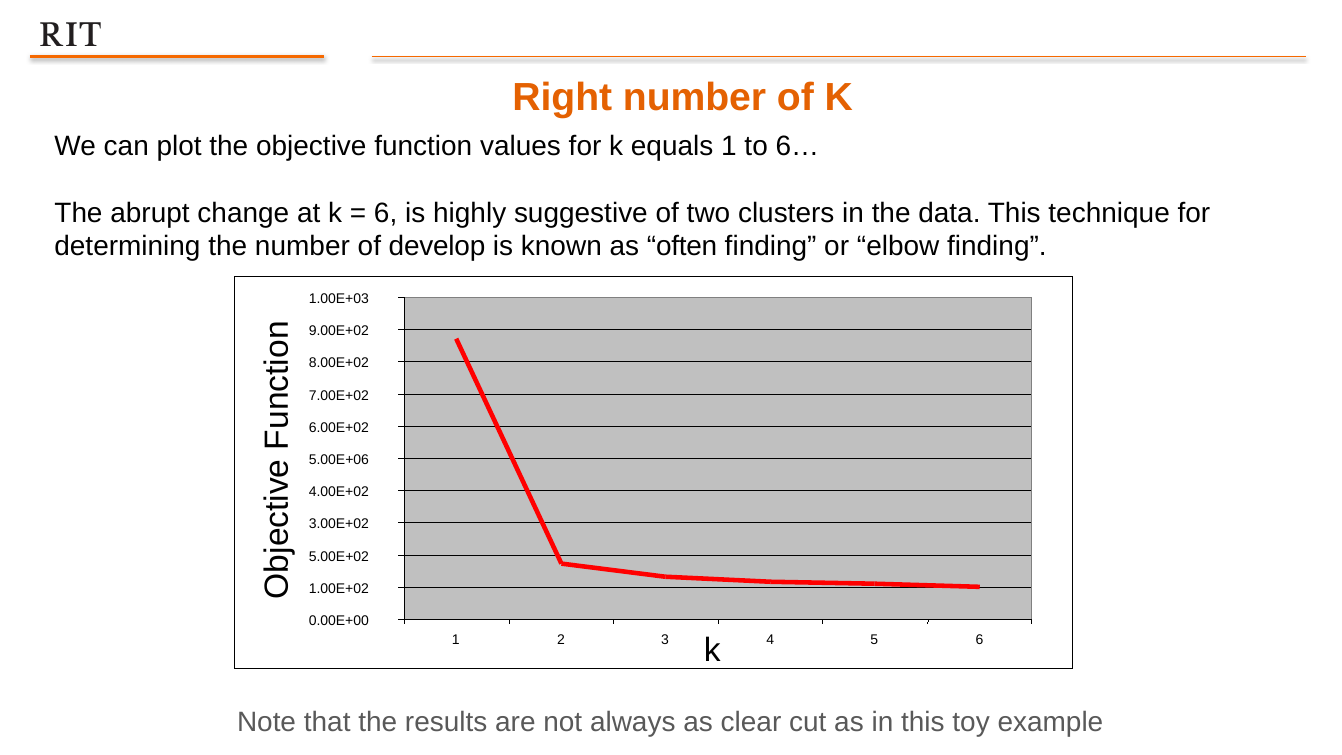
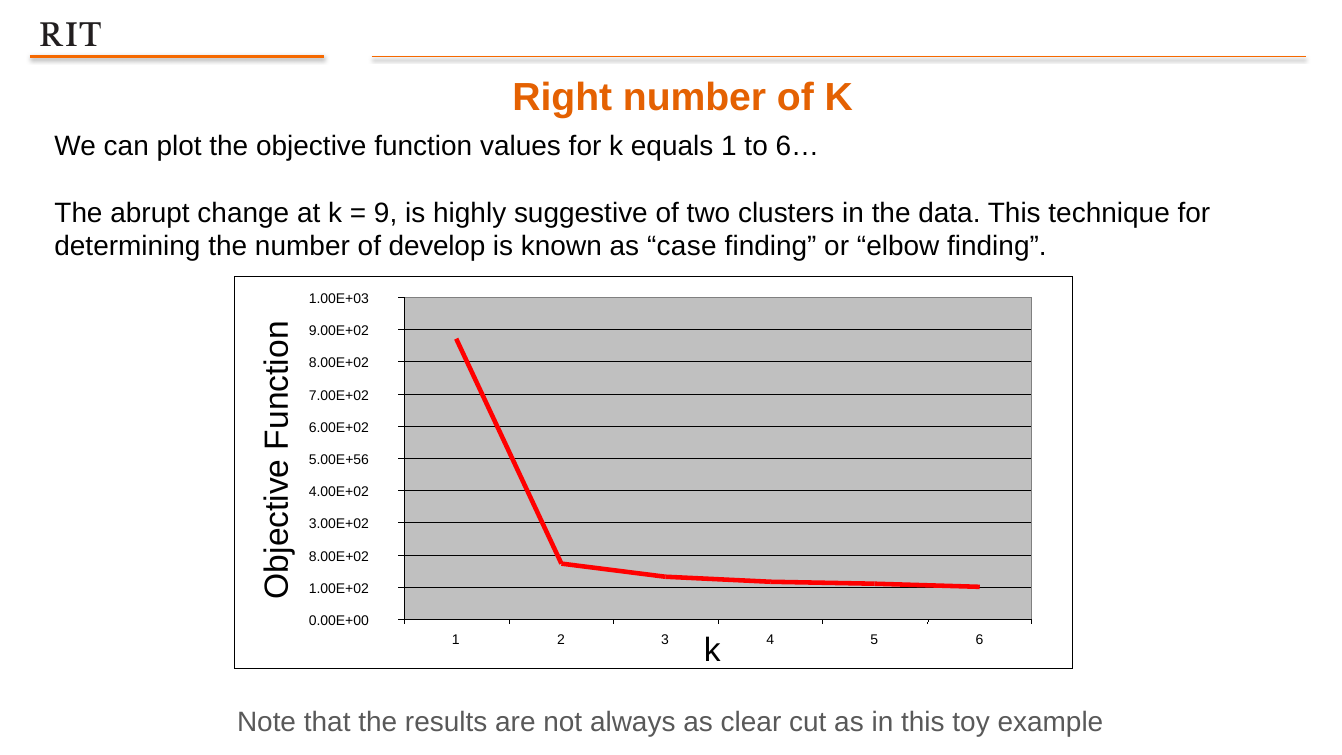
6 at (386, 213): 6 -> 9
often: often -> case
5.00E+06: 5.00E+06 -> 5.00E+56
5.00E+02 at (339, 557): 5.00E+02 -> 8.00E+02
